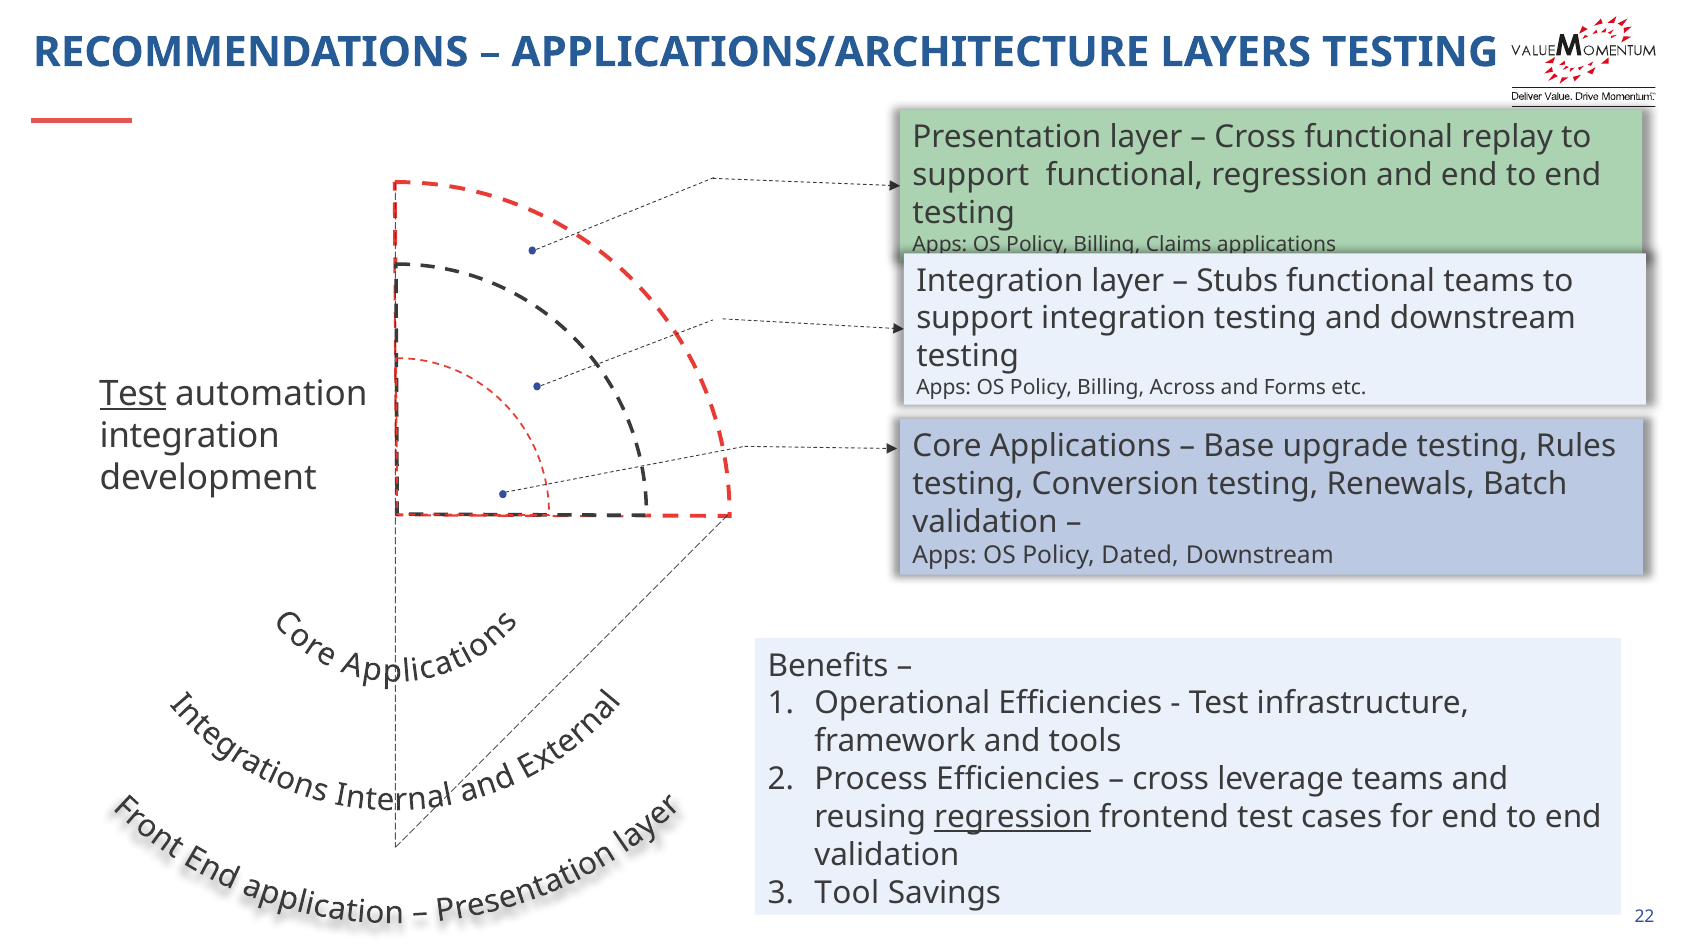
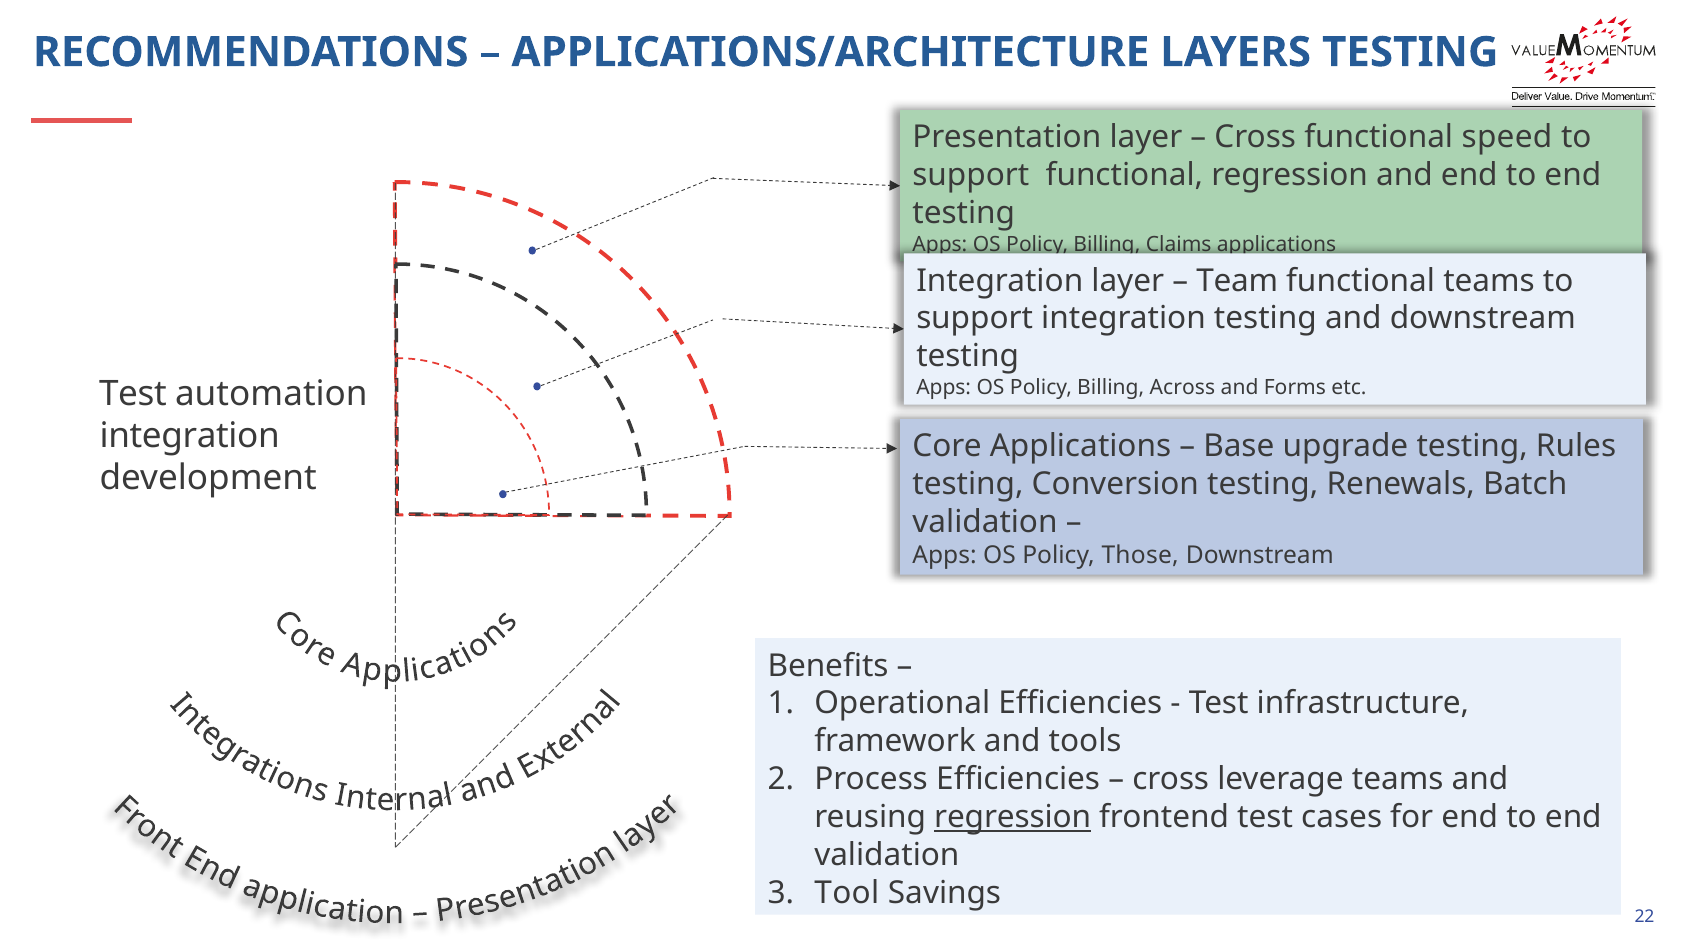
replay: replay -> speed
Stubs: Stubs -> Team
Test at (133, 394) underline: present -> none
Dated: Dated -> Those
